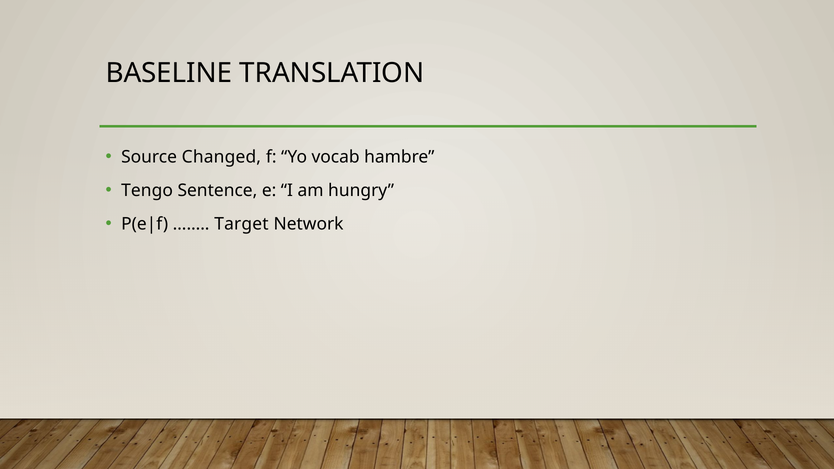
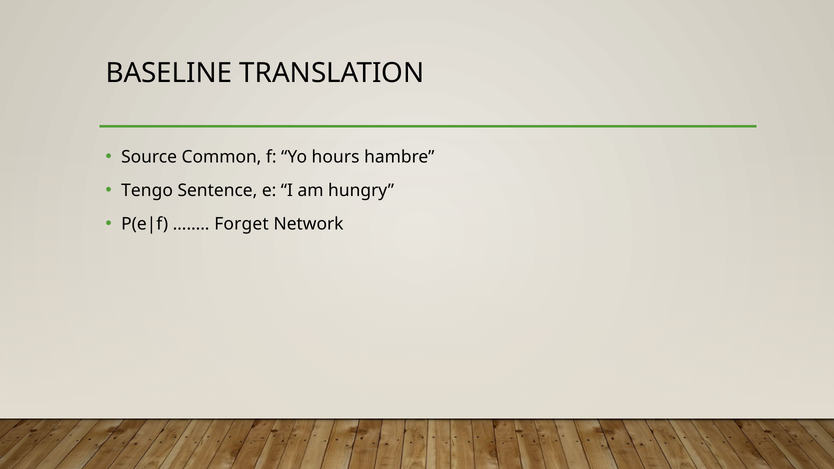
Changed: Changed -> Common
vocab: vocab -> hours
Target: Target -> Forget
